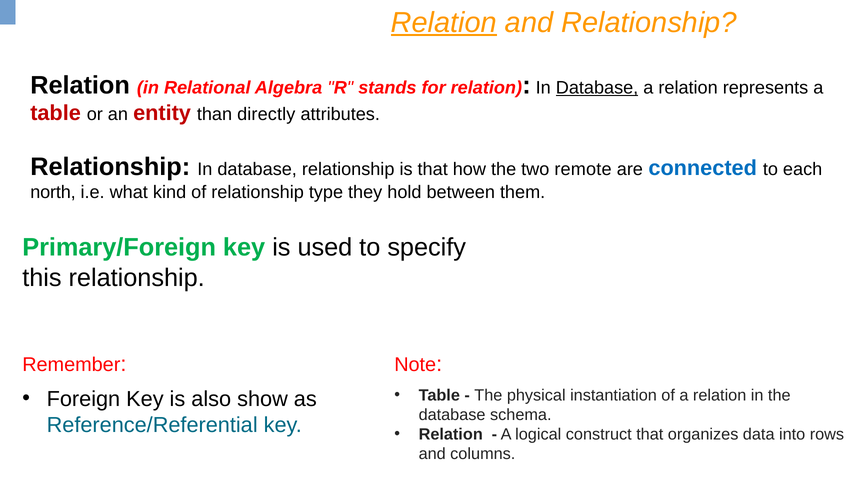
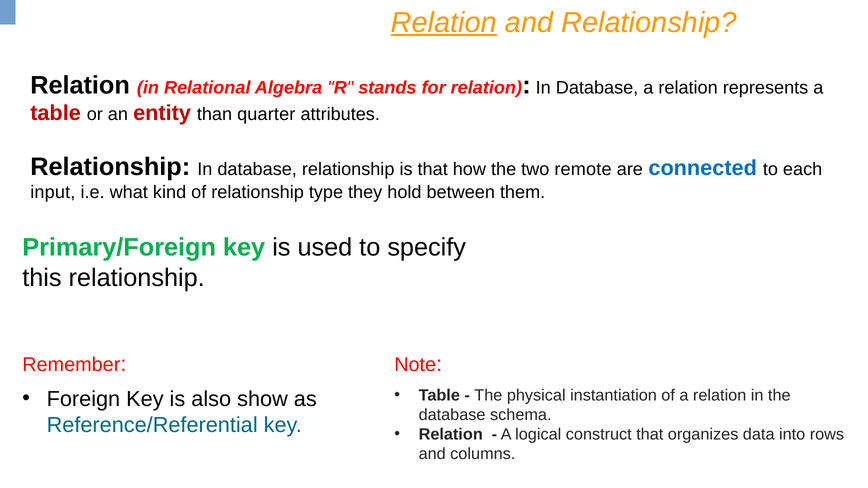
Database at (597, 88) underline: present -> none
directly: directly -> quarter
north: north -> input
